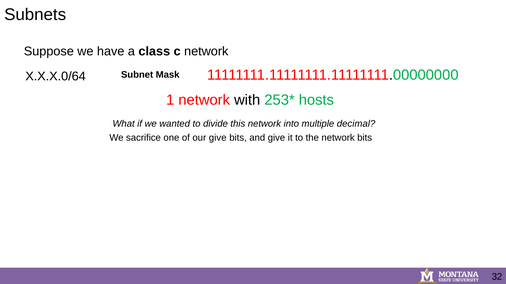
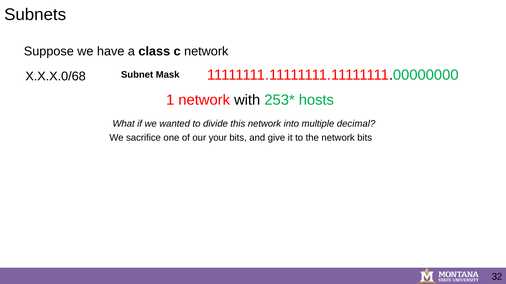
X.X.X.0/64: X.X.X.0/64 -> X.X.X.0/68
our give: give -> your
